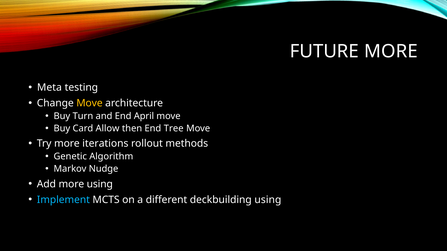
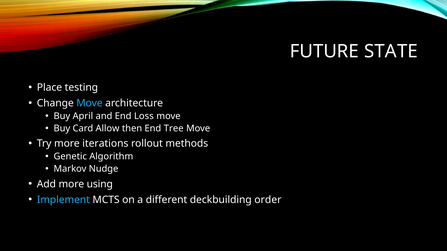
FUTURE MORE: MORE -> STATE
Meta: Meta -> Place
Move at (89, 103) colour: yellow -> light blue
Turn: Turn -> April
April: April -> Loss
deckbuilding using: using -> order
